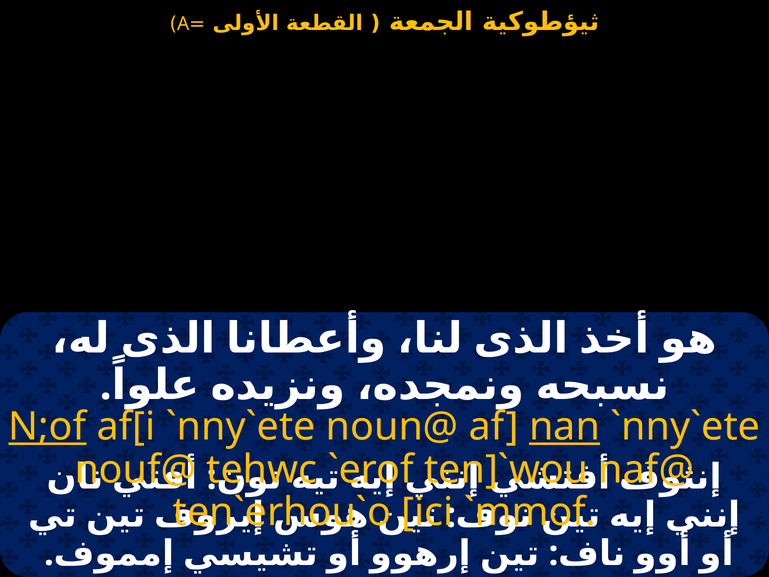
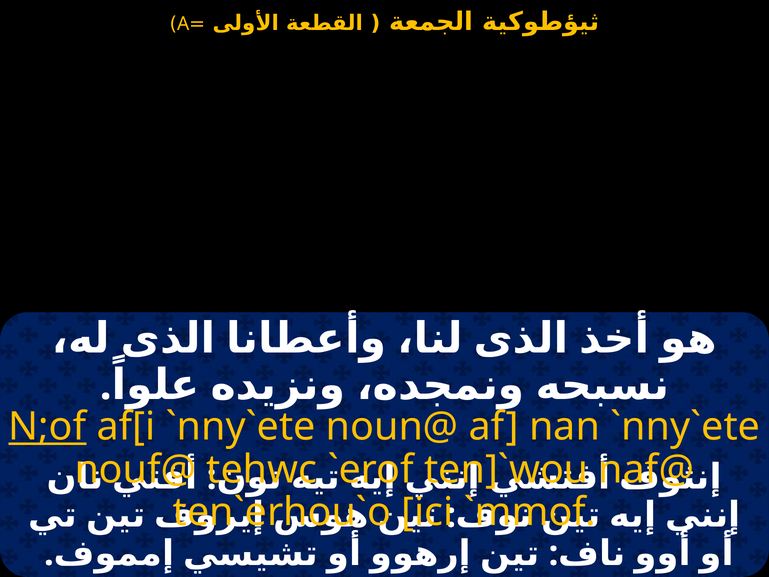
nan underline: present -> none
